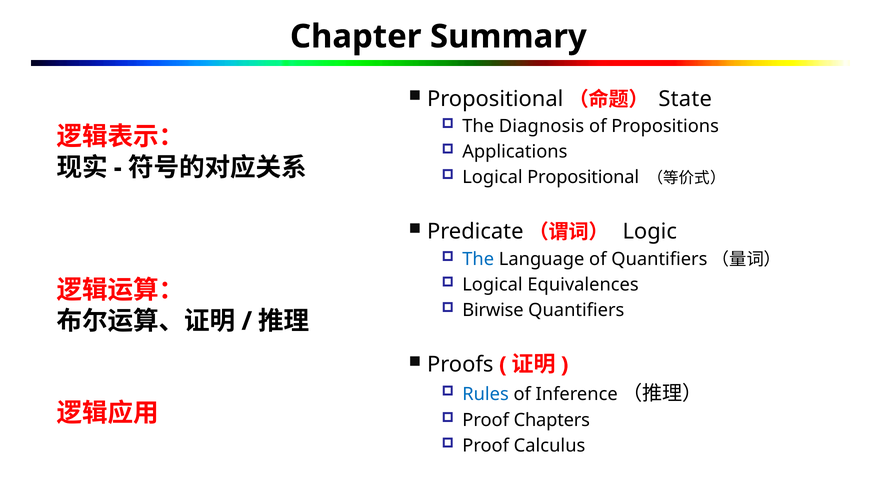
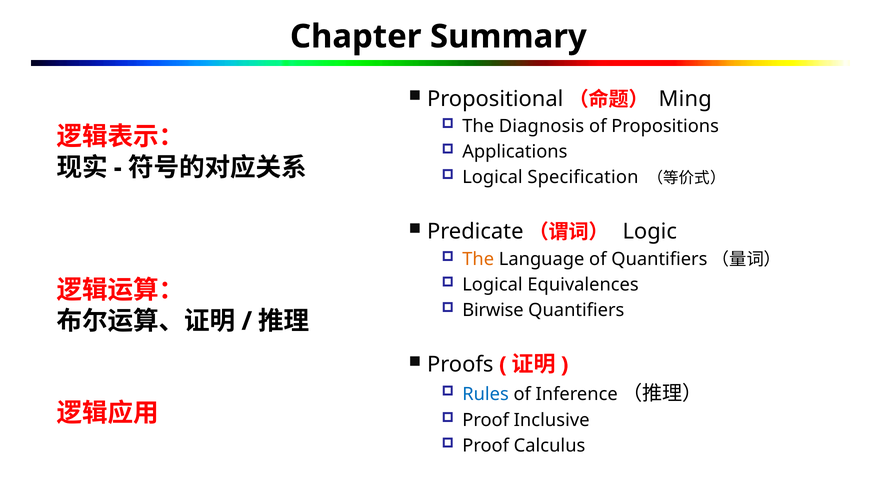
State: State -> Ming
Propositional: Propositional -> Specification
The at (478, 259) colour: blue -> orange
Chapters: Chapters -> Inclusive
